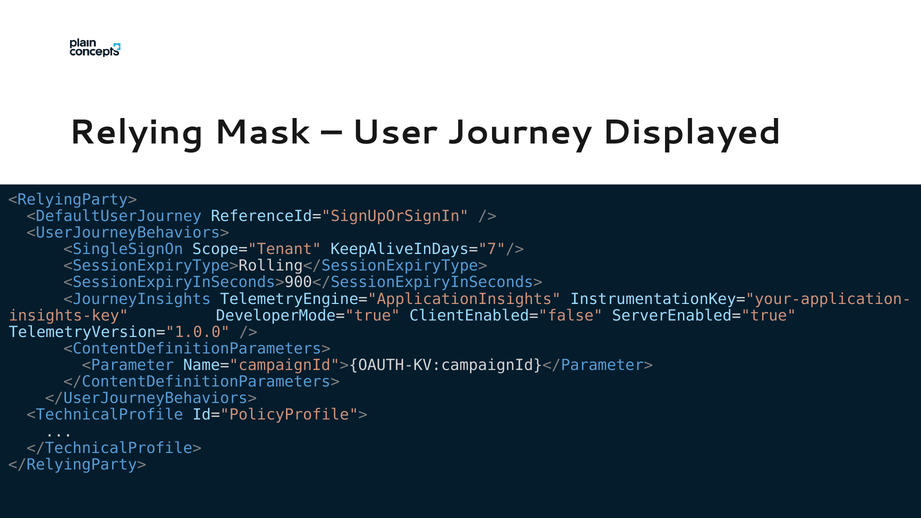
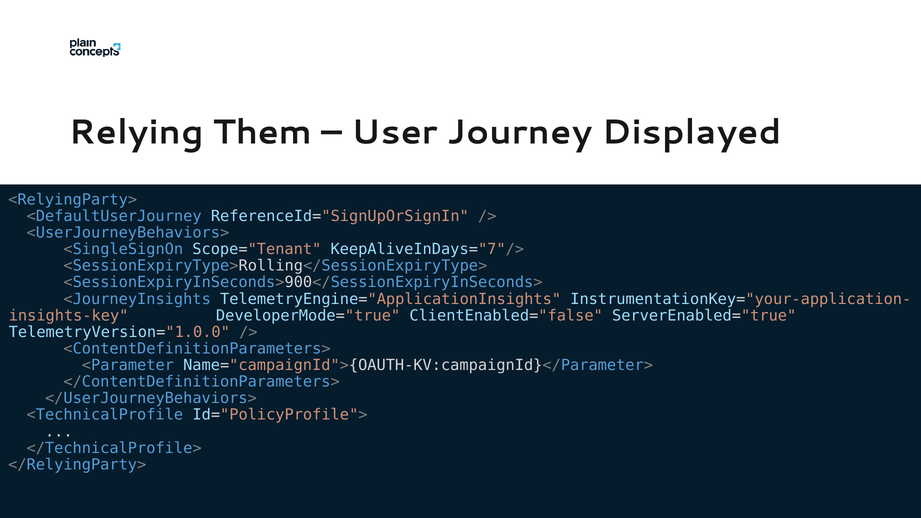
Mask: Mask -> Them
